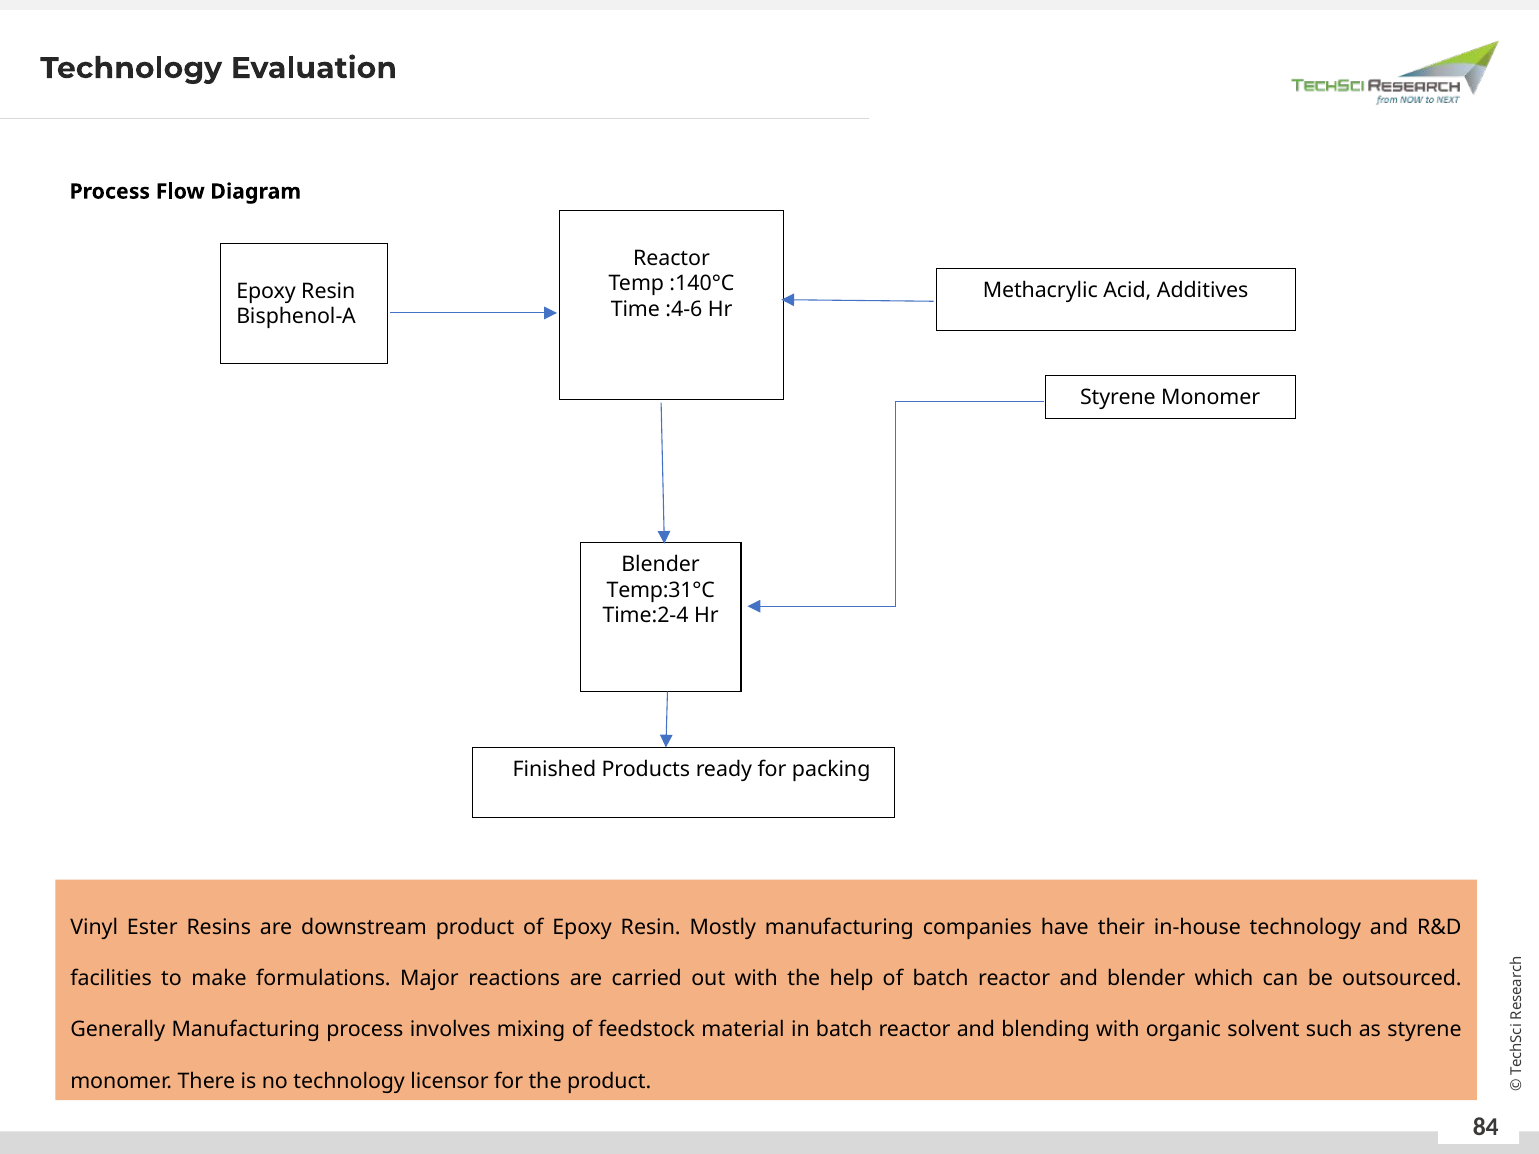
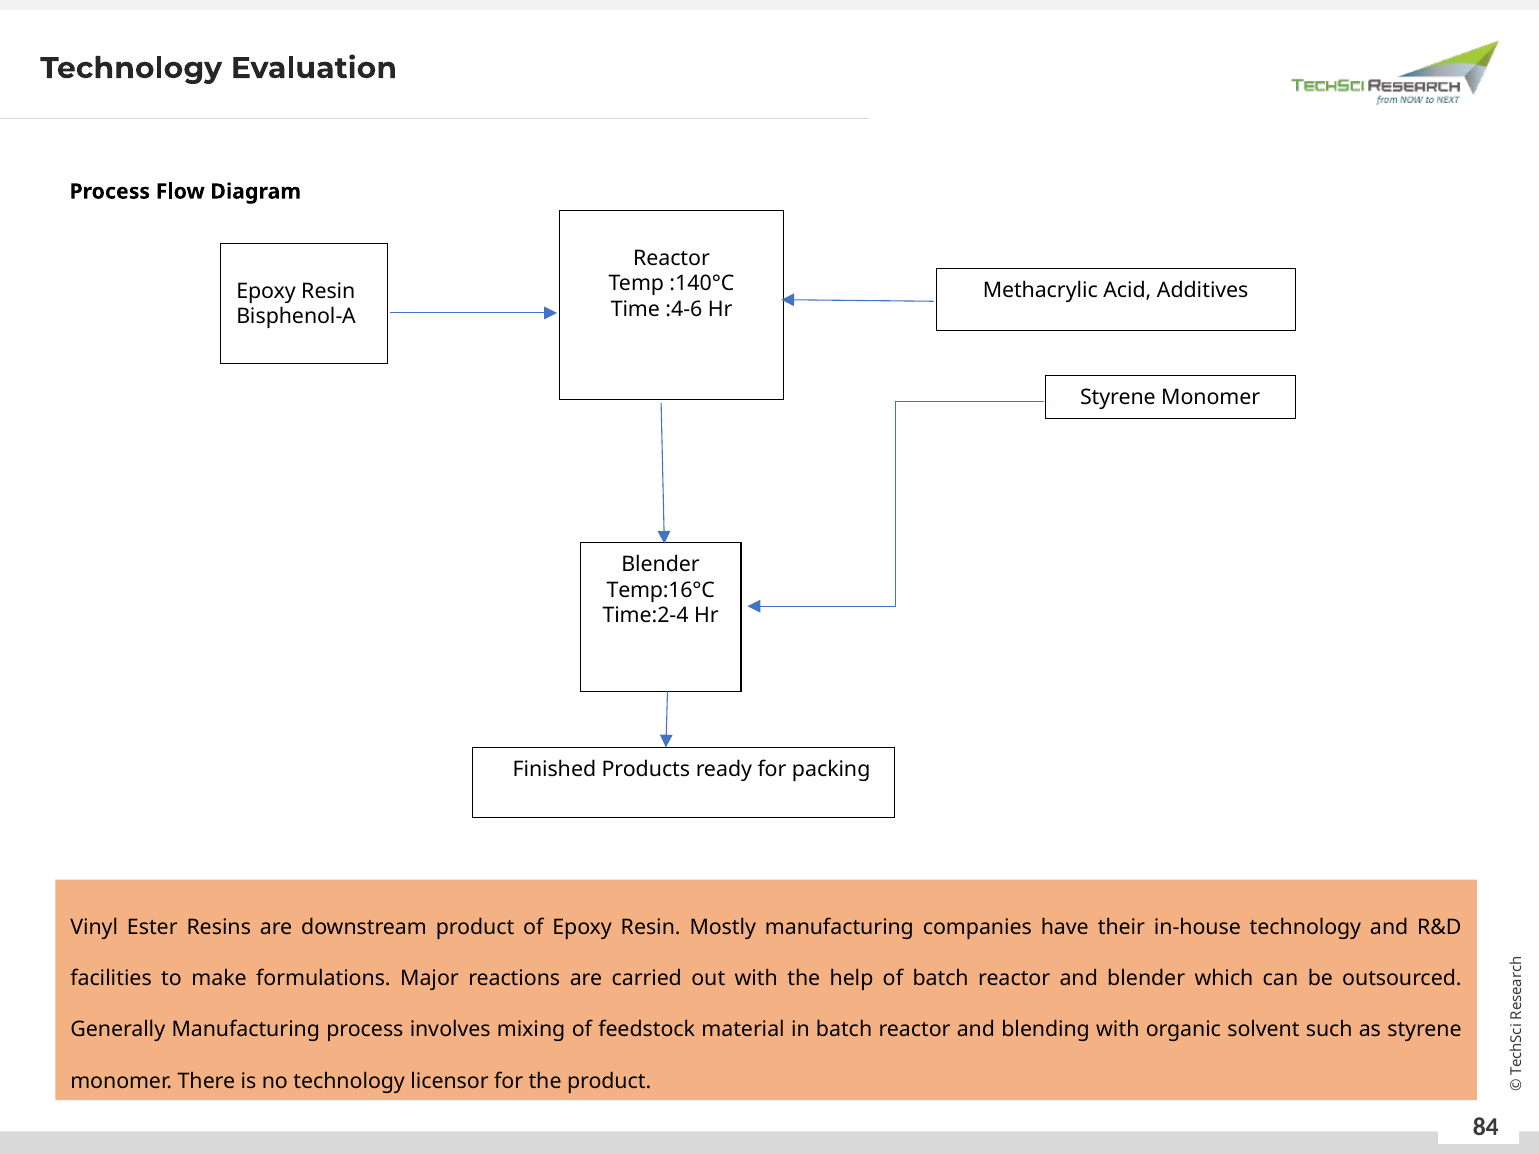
Temp:31°C: Temp:31°C -> Temp:16°C
